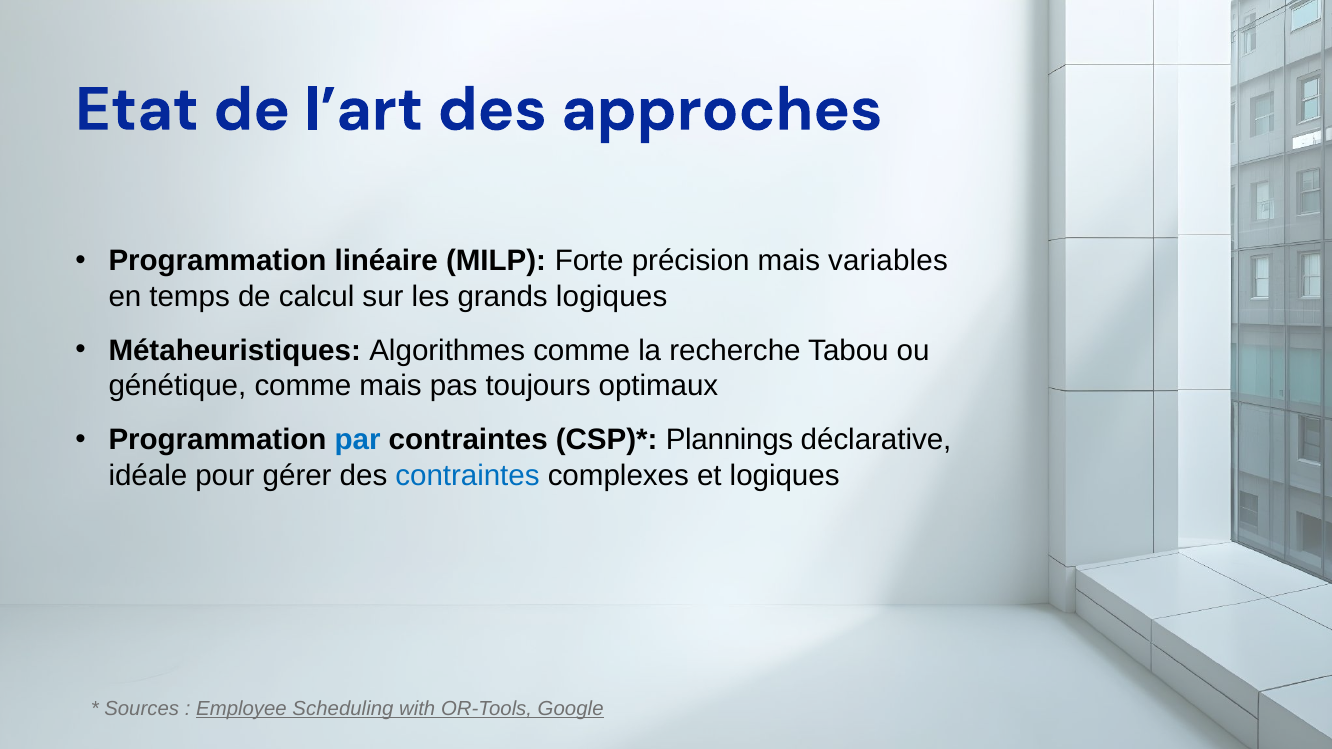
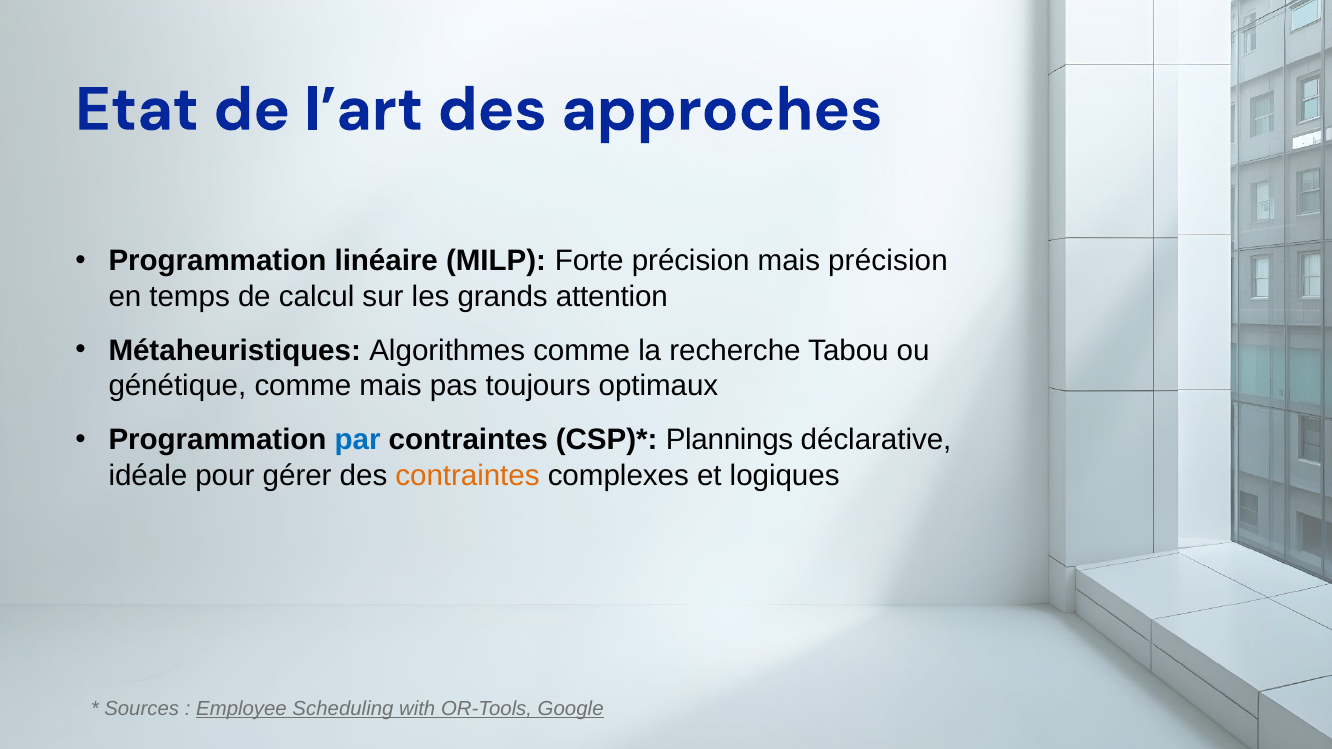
mais variables: variables -> précision
grands logiques: logiques -> attention
contraintes at (467, 476) colour: blue -> orange
